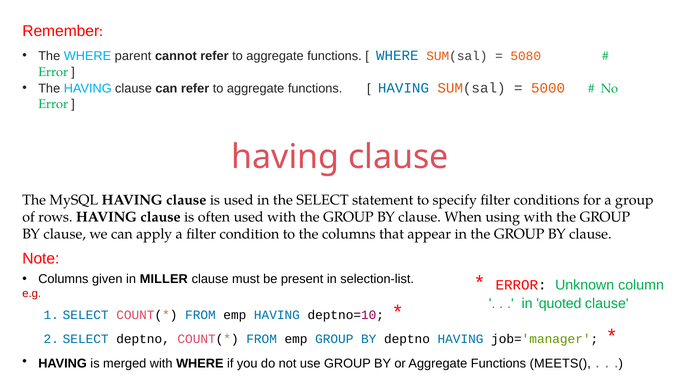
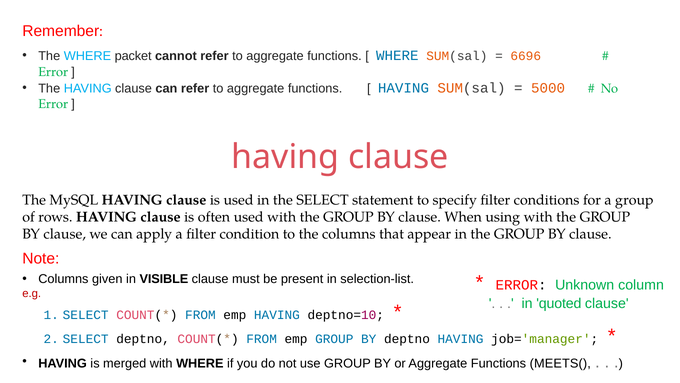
parent: parent -> packet
5080: 5080 -> 6696
MILLER: MILLER -> VISIBLE
